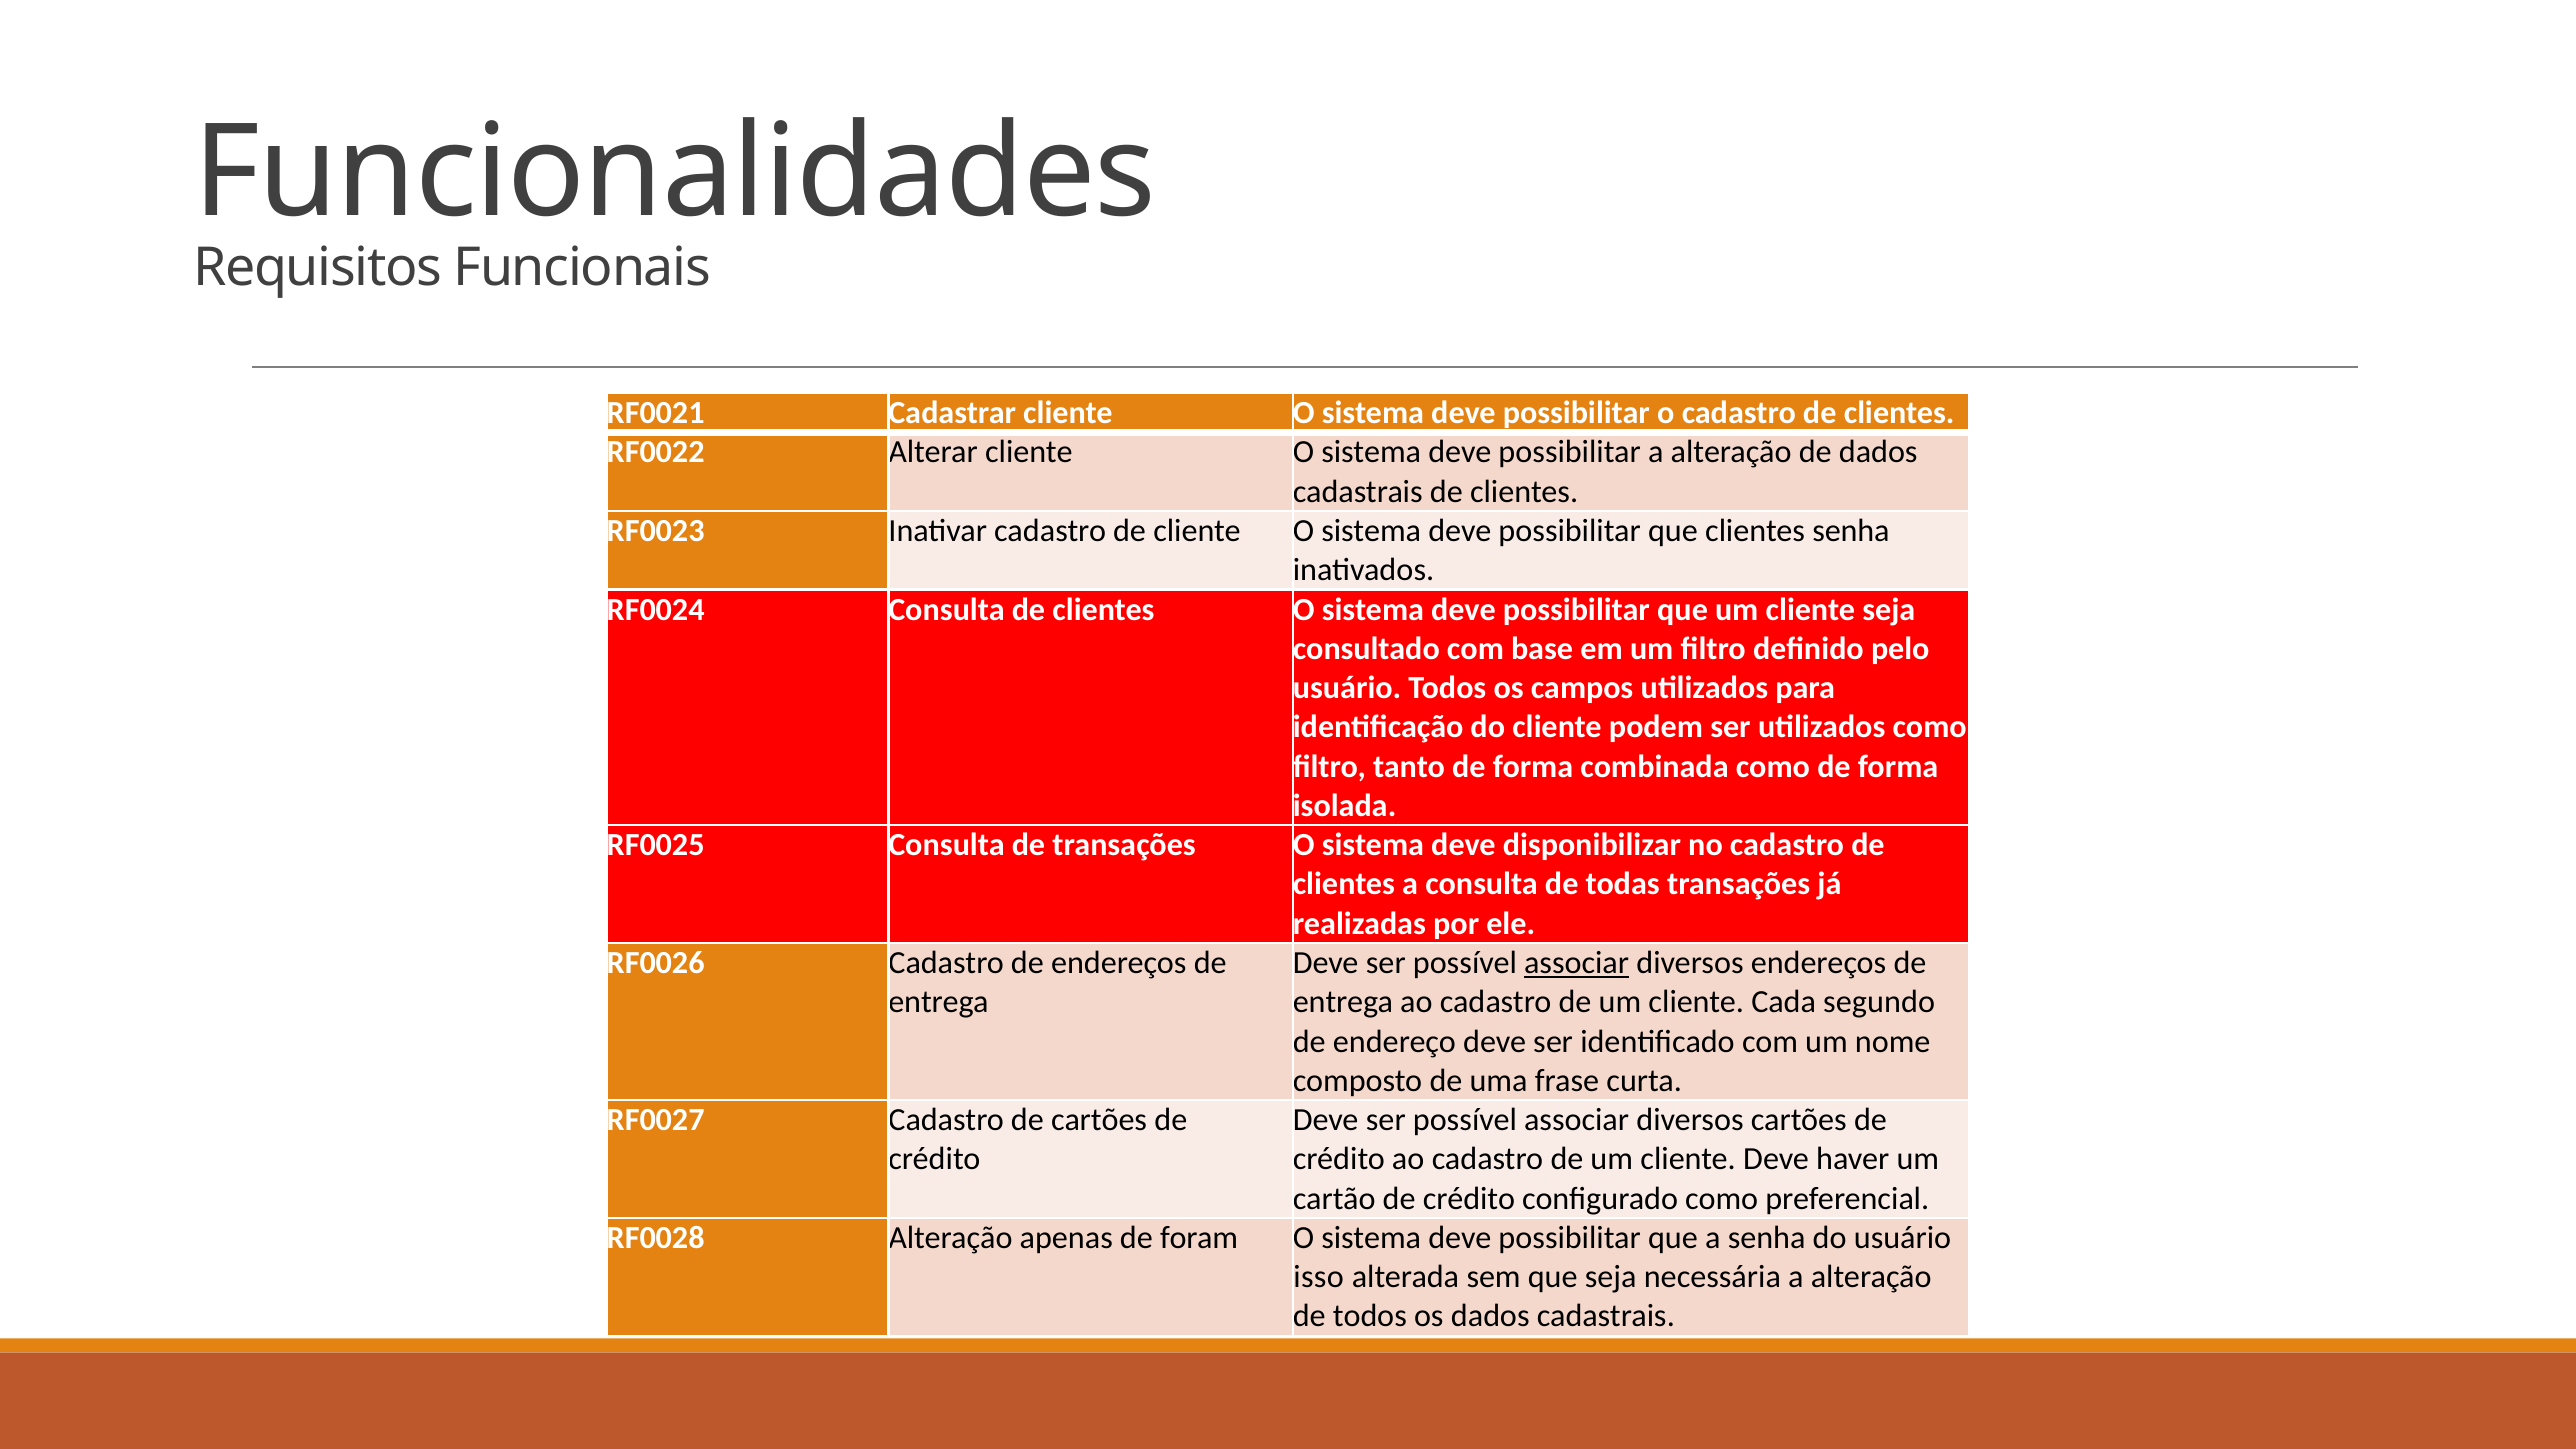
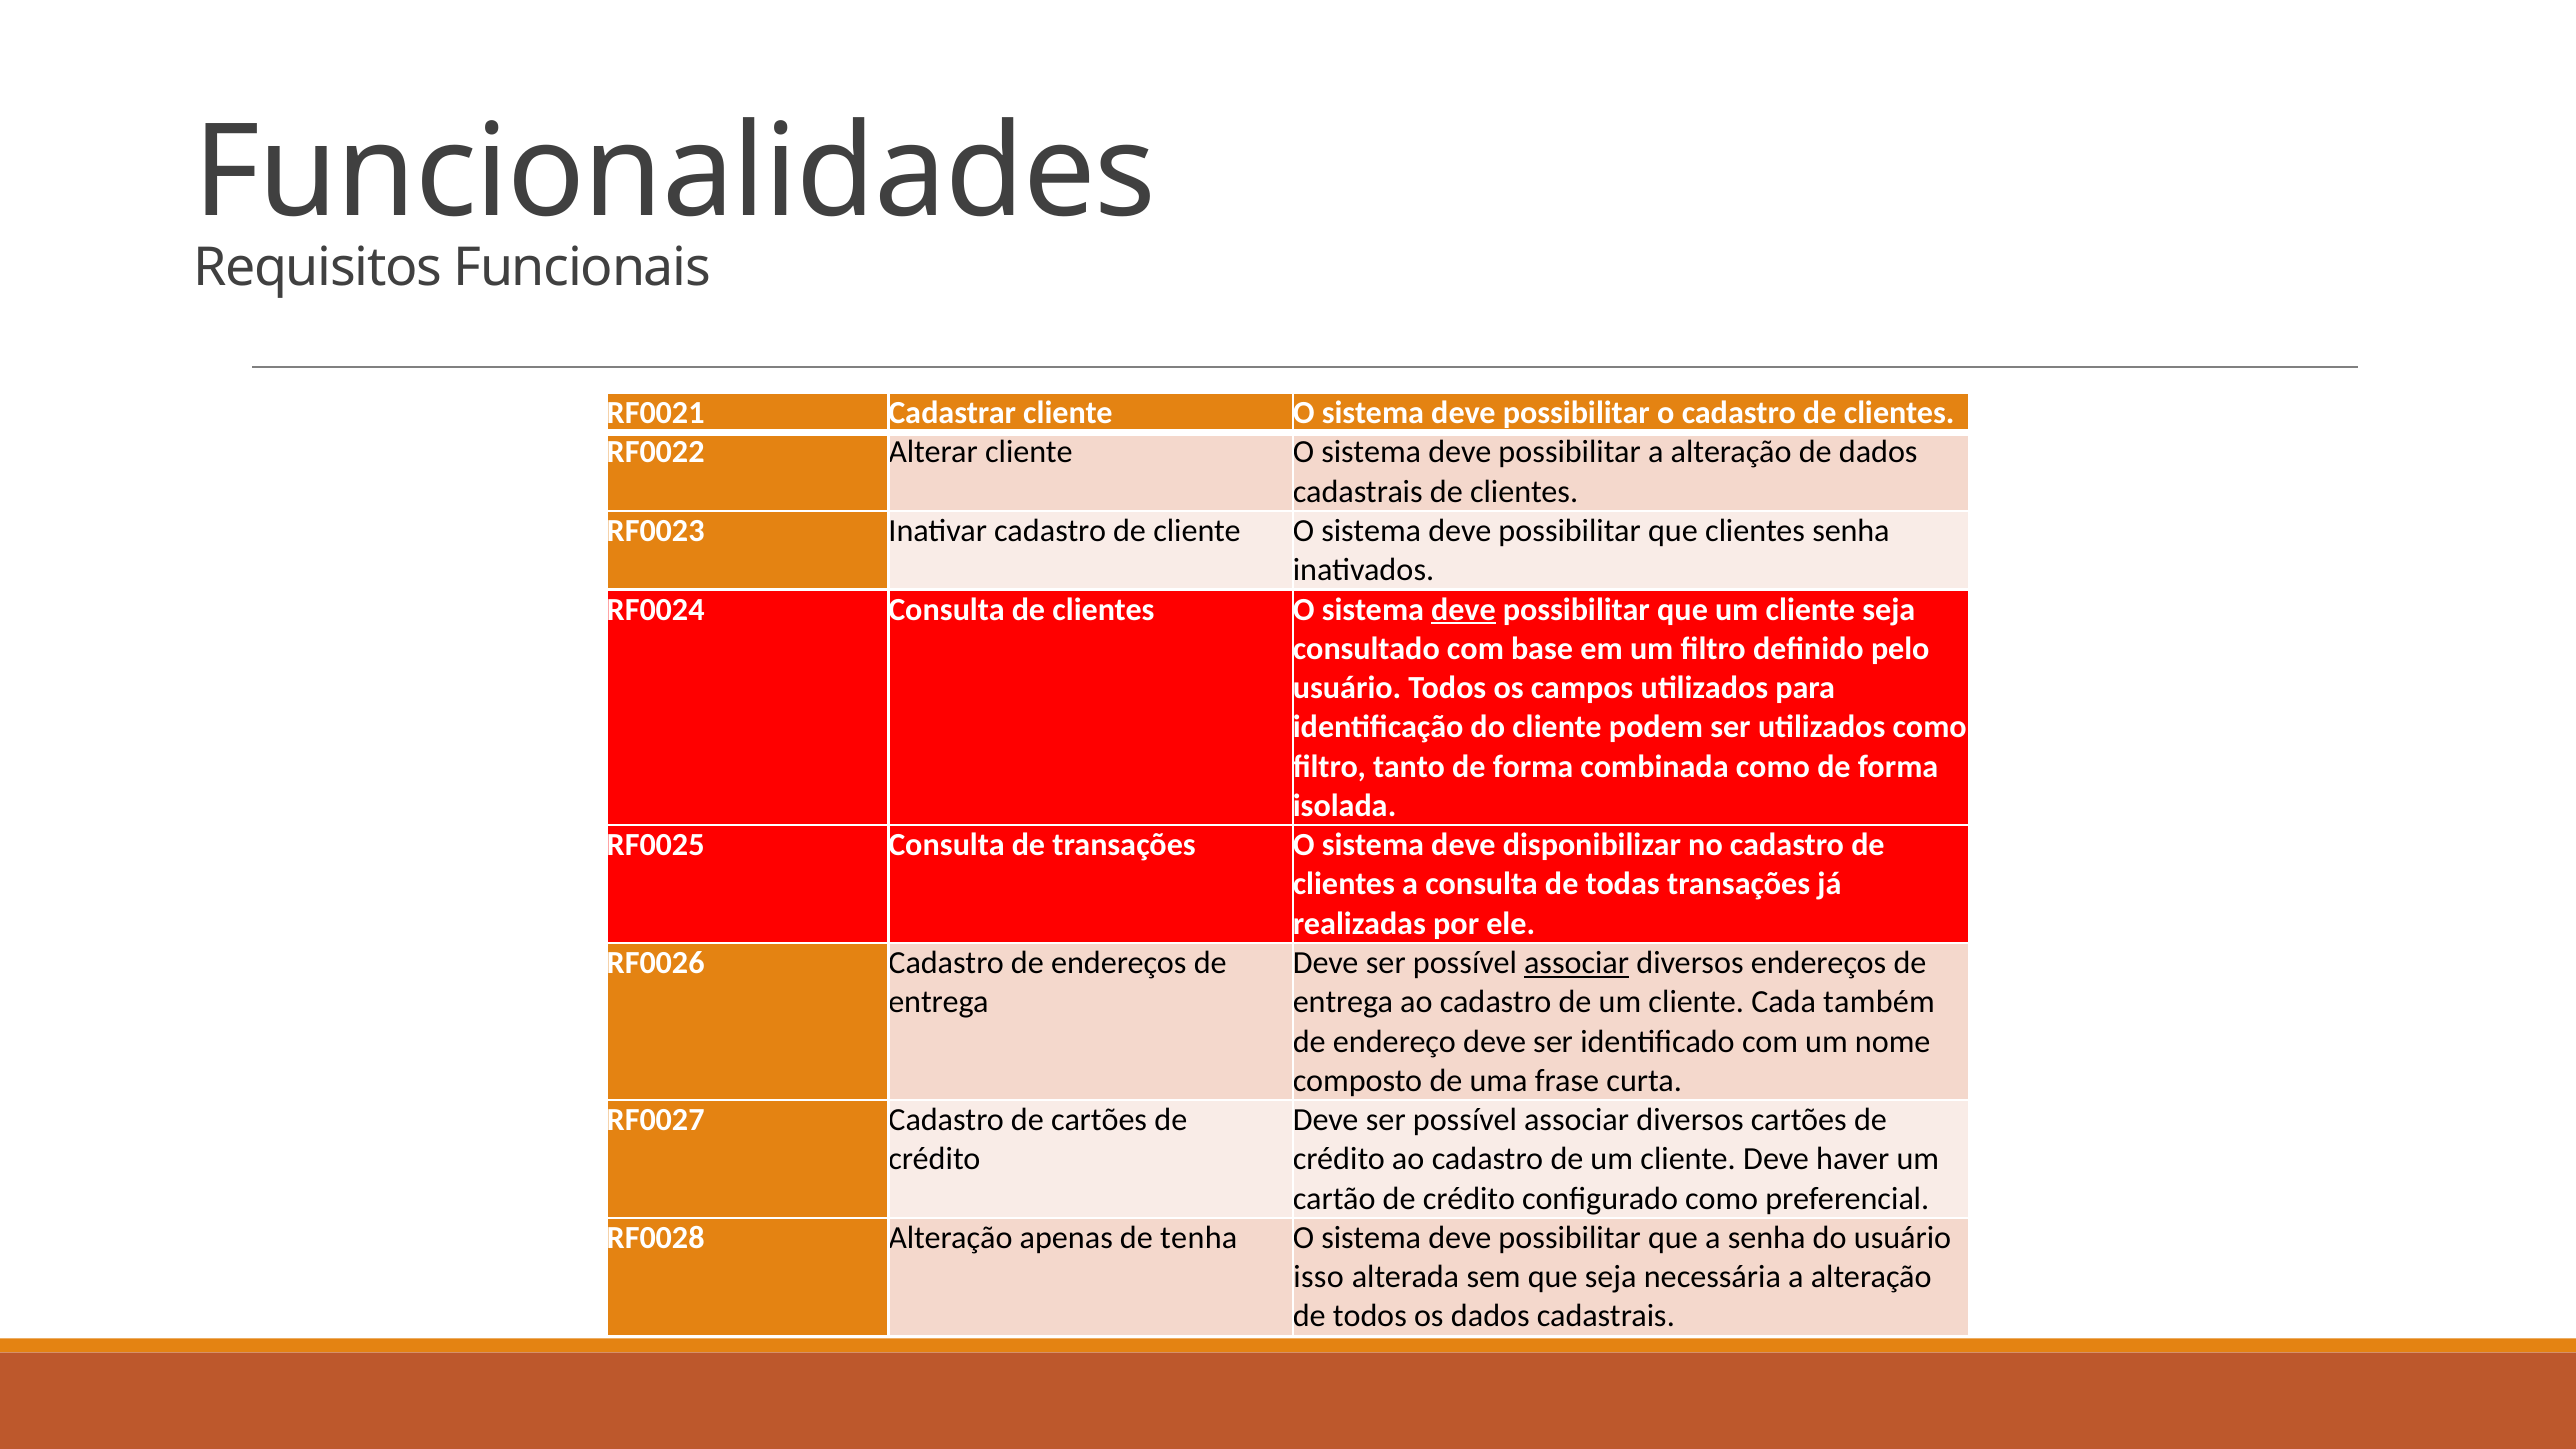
deve at (1463, 610) underline: none -> present
segundo: segundo -> também
foram: foram -> tenha
